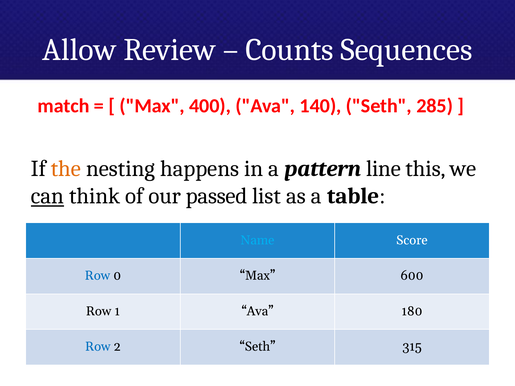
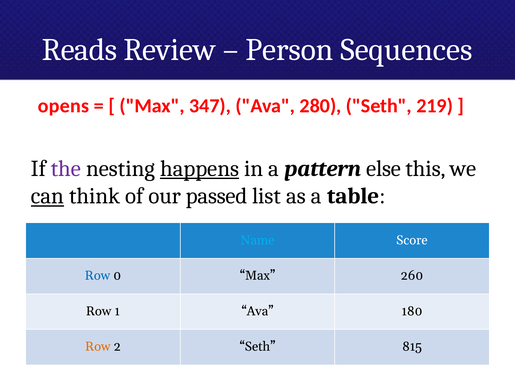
Allow: Allow -> Reads
Counts: Counts -> Person
match: match -> opens
400: 400 -> 347
140: 140 -> 280
285: 285 -> 219
the colour: orange -> purple
happens underline: none -> present
line: line -> else
600: 600 -> 260
Row at (98, 347) colour: blue -> orange
315: 315 -> 815
